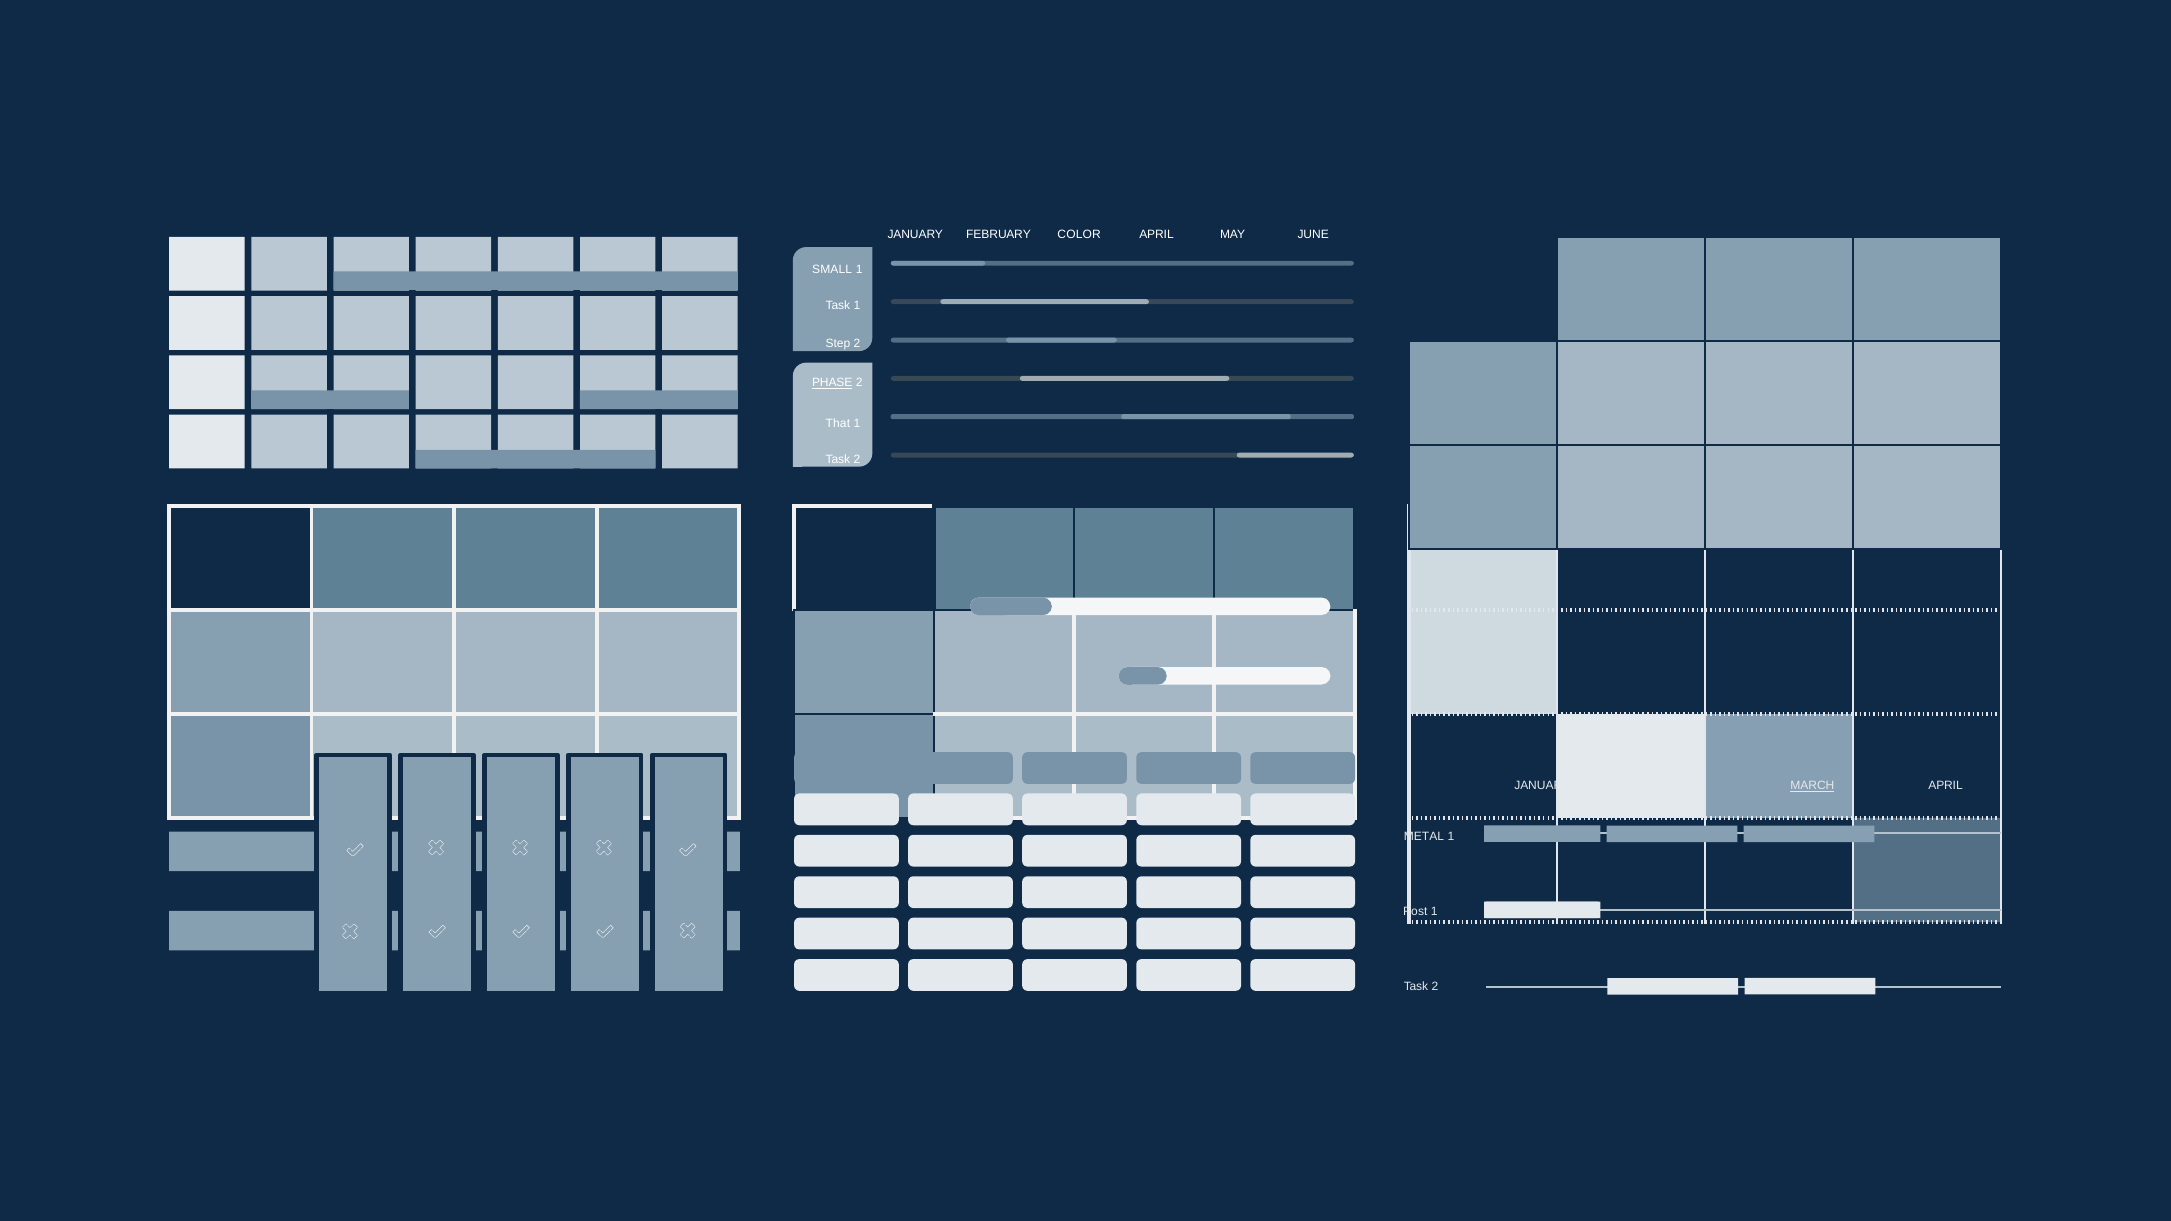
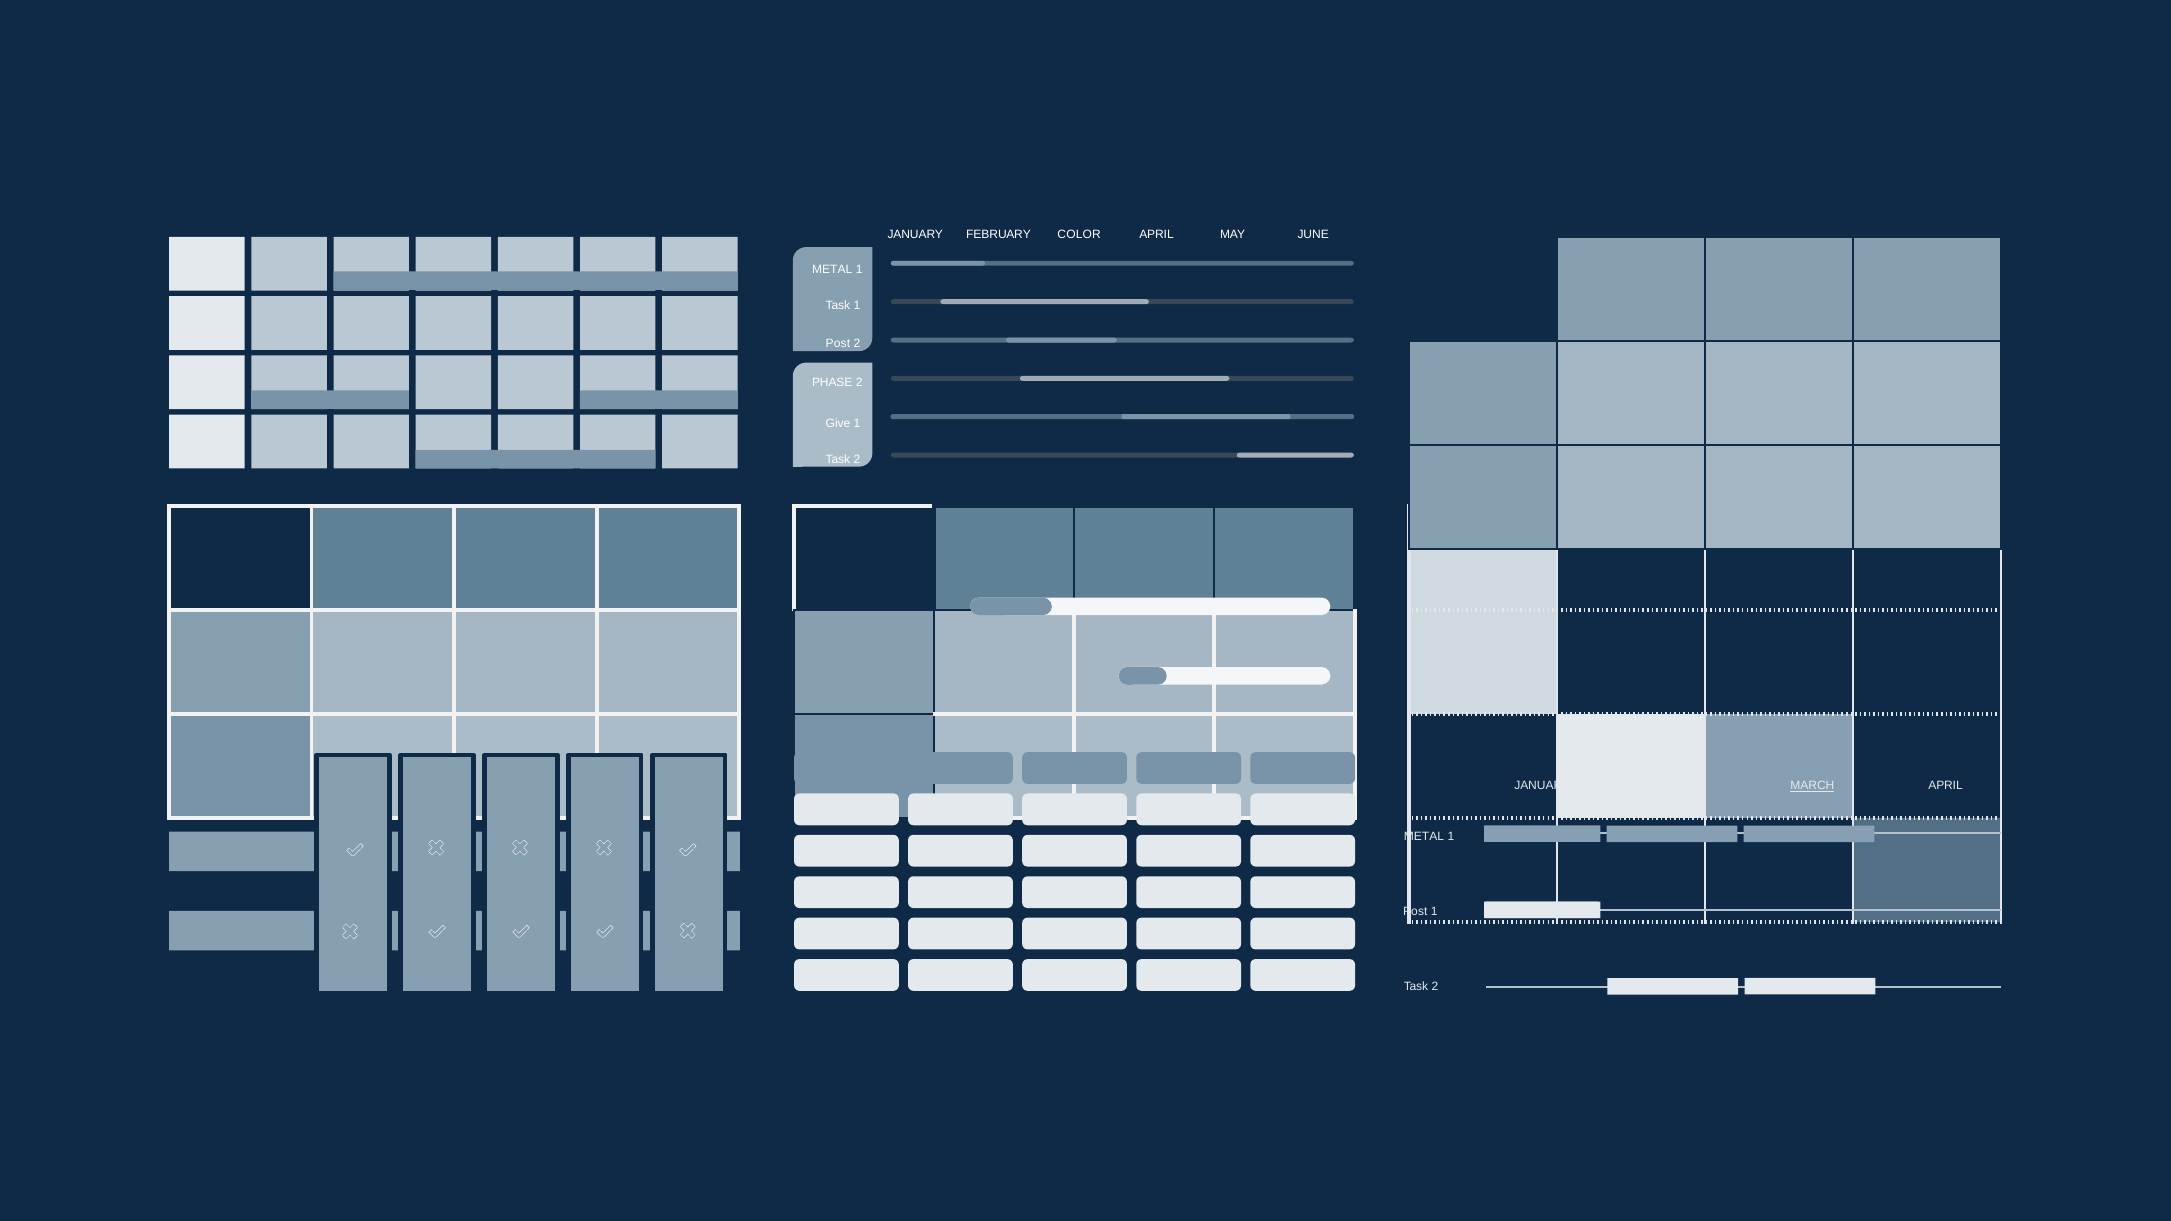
SMALL at (832, 269): SMALL -> METAL
Step at (838, 344): Step -> Post
PHASE underline: present -> none
That: That -> Give
